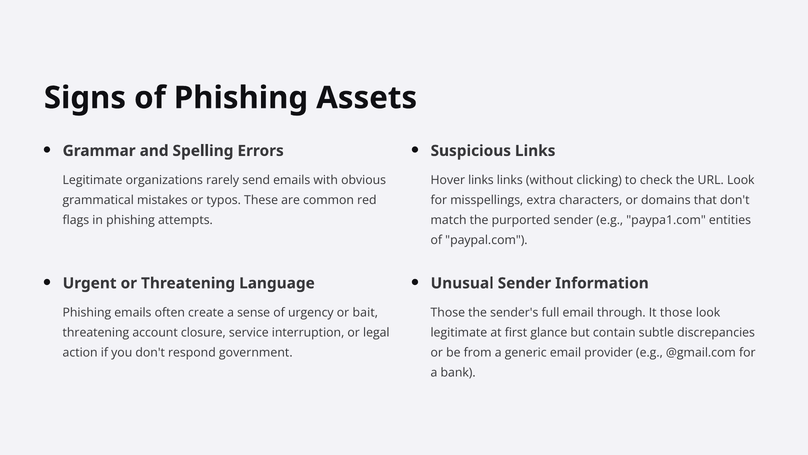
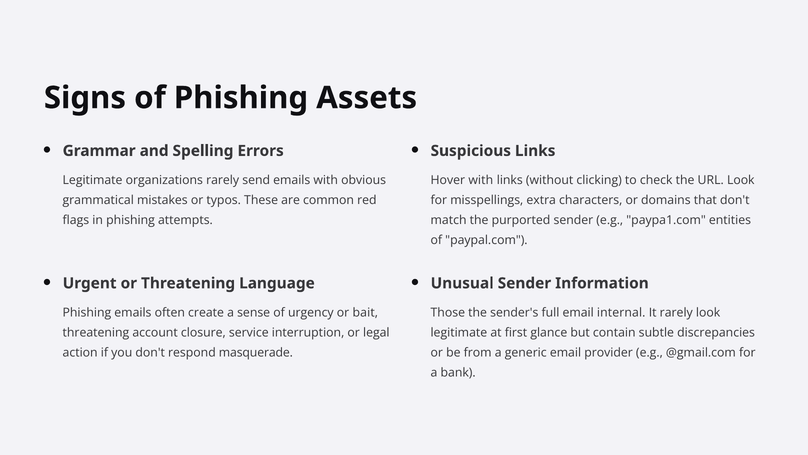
Hover links: links -> with
through: through -> internal
It those: those -> rarely
government: government -> masquerade
